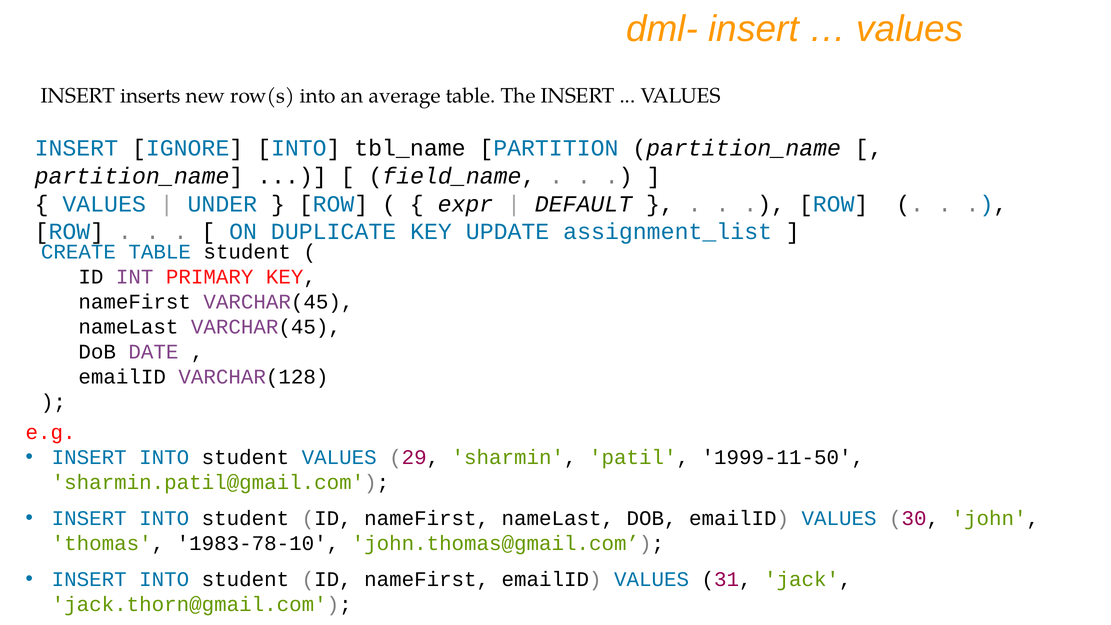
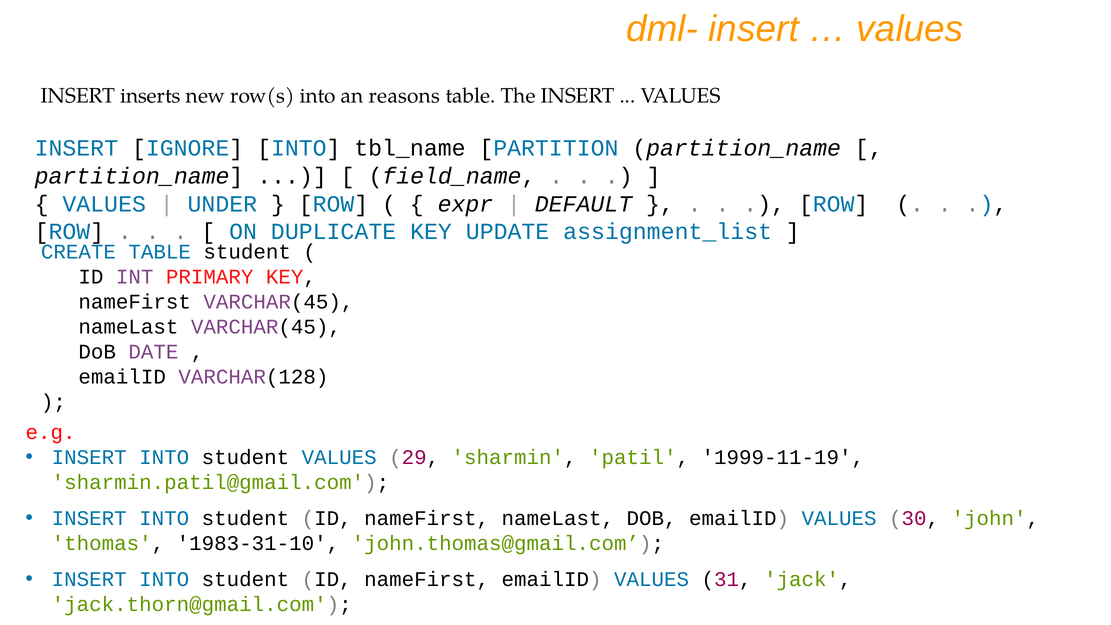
average: average -> reasons
1999-11-50: 1999-11-50 -> 1999-11-19
1983-78-10: 1983-78-10 -> 1983-31-10
